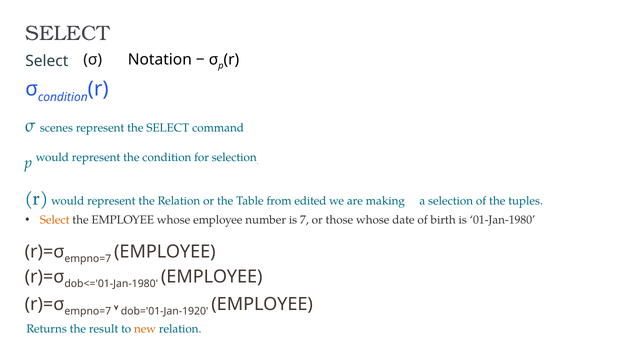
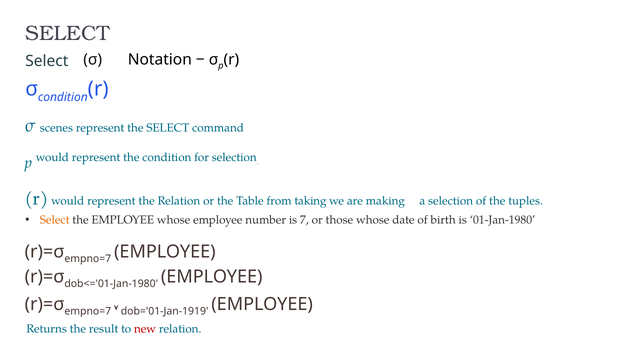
edited: edited -> taking
dob='01-Jan-1920: dob='01-Jan-1920 -> dob='01-Jan-1919
new colour: orange -> red
